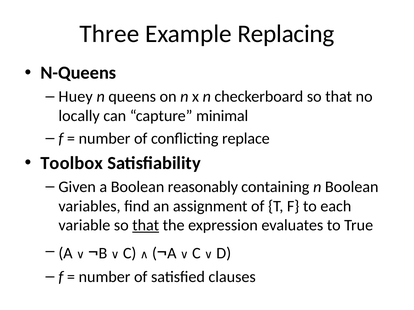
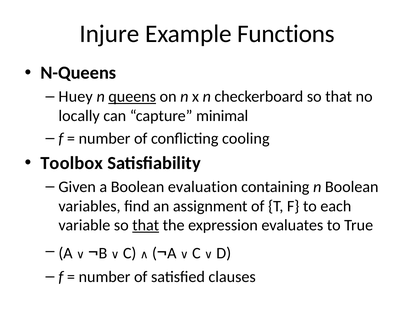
Three: Three -> Injure
Replacing: Replacing -> Functions
queens underline: none -> present
replace: replace -> cooling
reasonably: reasonably -> evaluation
